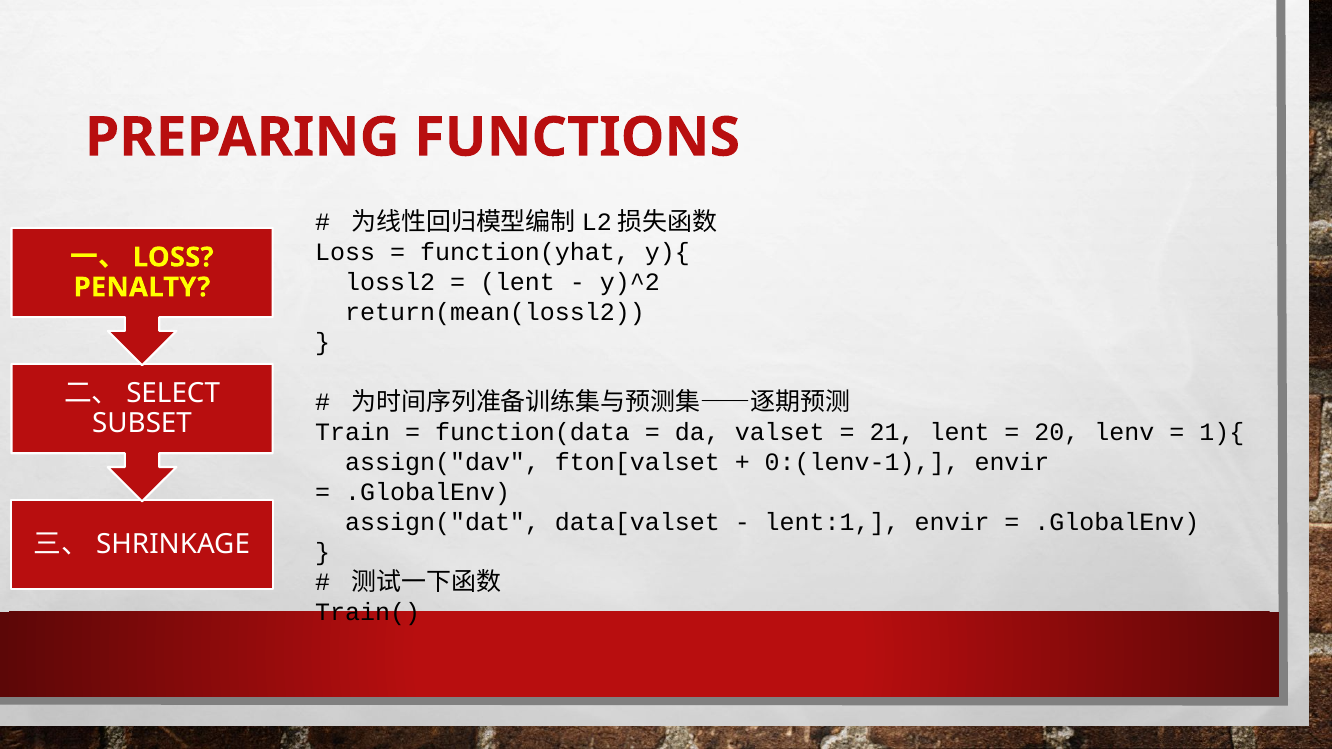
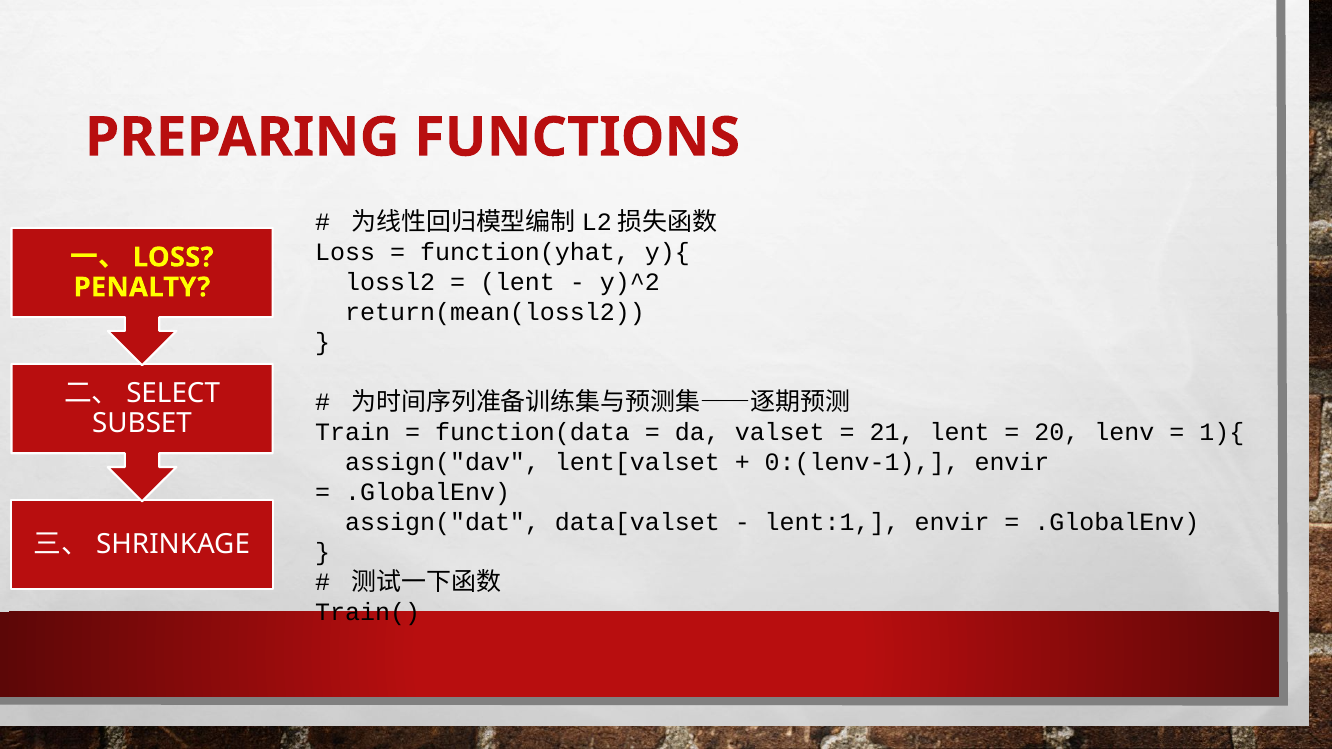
fton[valset: fton[valset -> lent[valset
